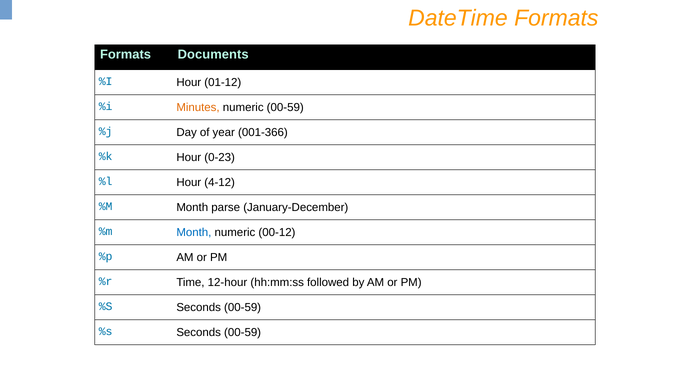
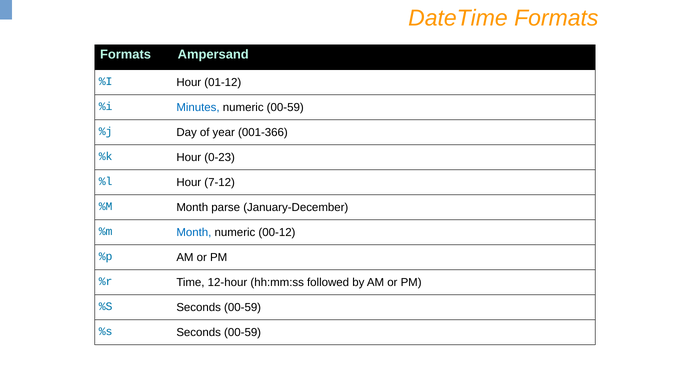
Documents: Documents -> Ampersand
Minutes colour: orange -> blue
4-12: 4-12 -> 7-12
